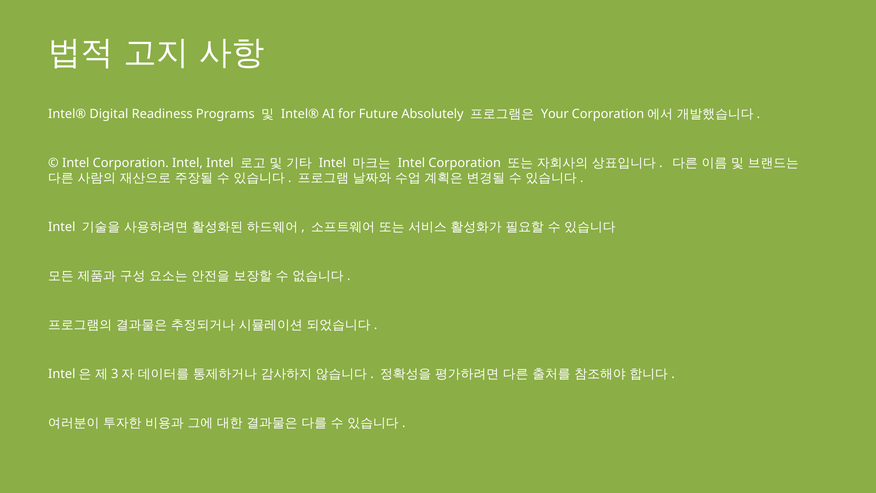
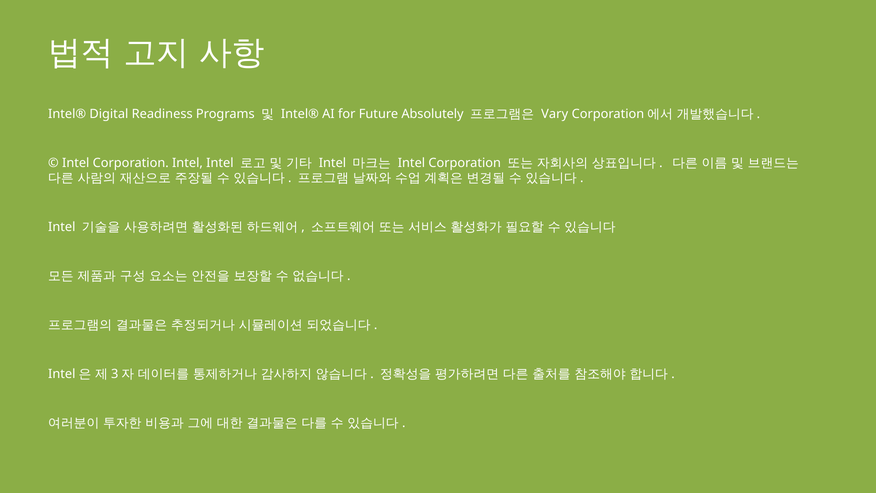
Your at (555, 114): Your -> Vary
